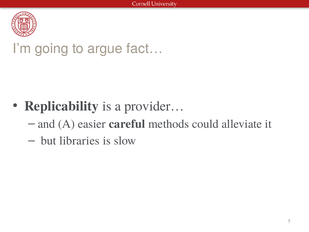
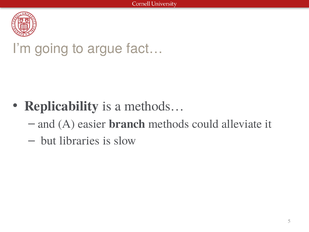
provider…: provider… -> methods…
careful: careful -> branch
